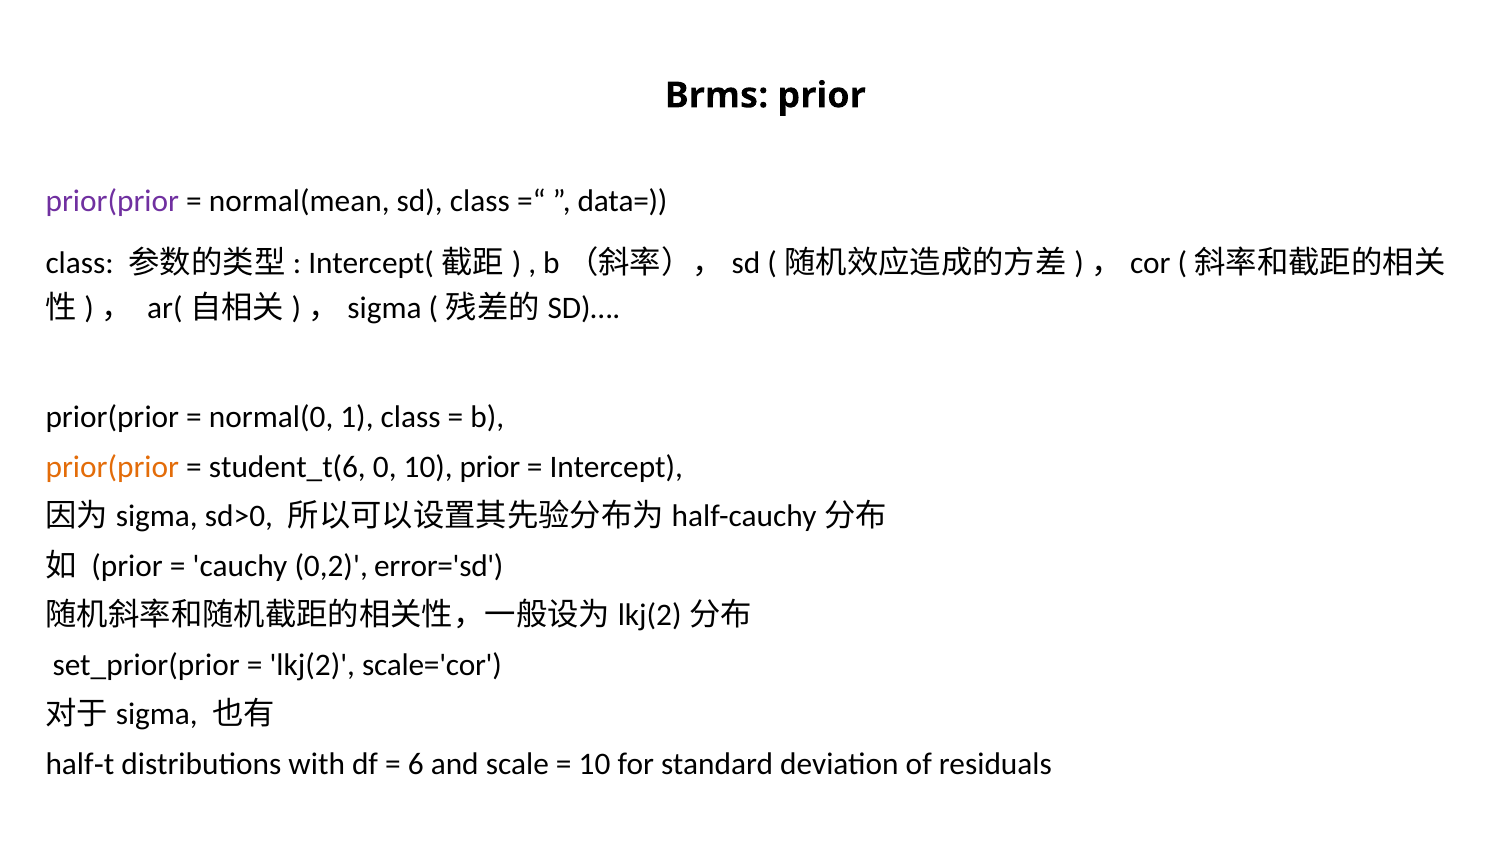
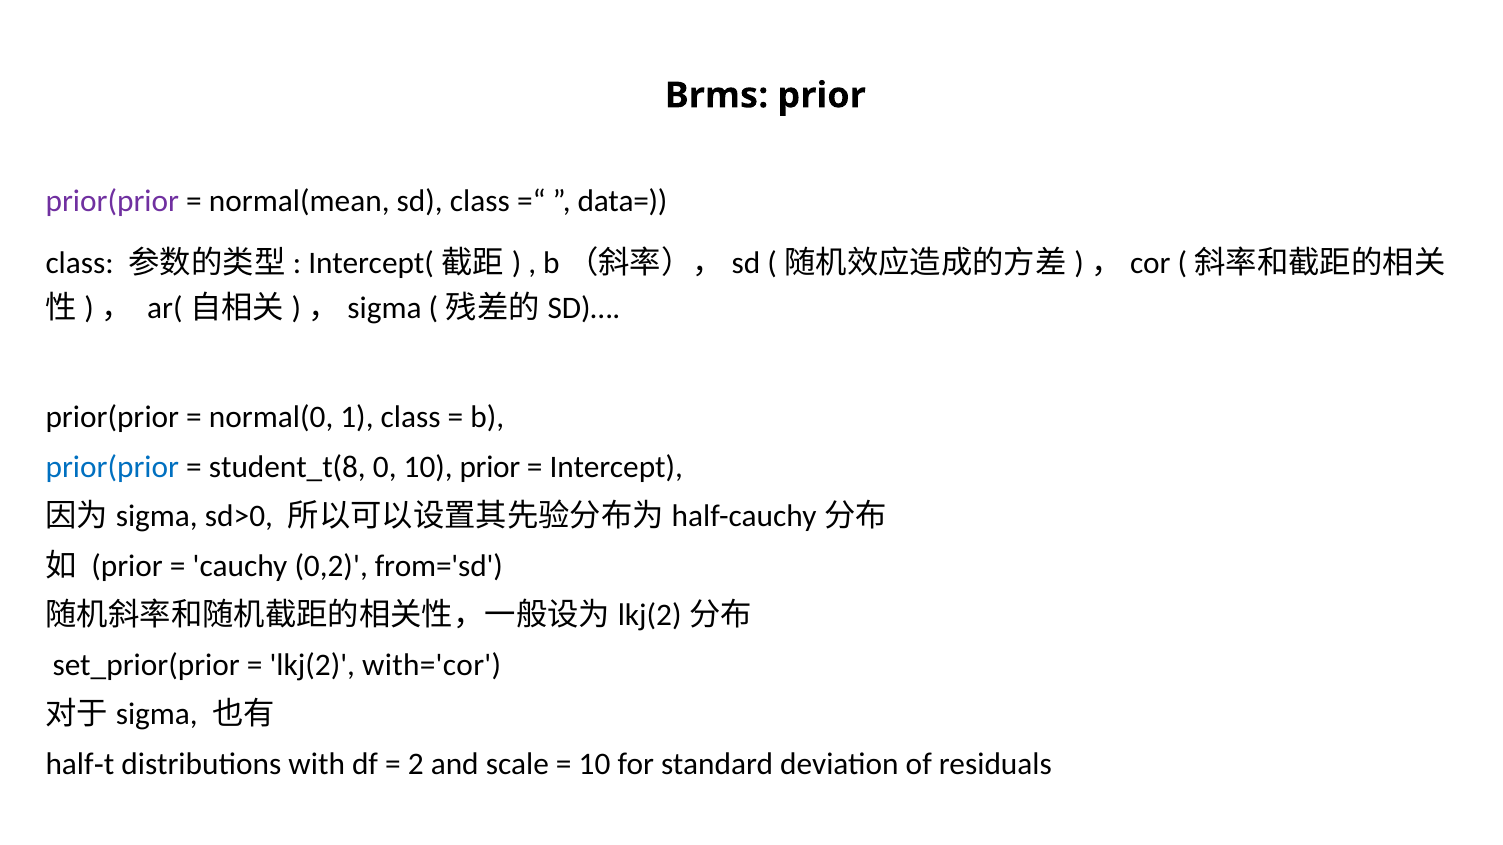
prior(prior at (112, 467) colour: orange -> blue
student_t(6: student_t(6 -> student_t(8
error='sd: error='sd -> from='sd
scale='cor: scale='cor -> with='cor
6: 6 -> 2
